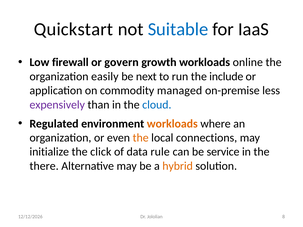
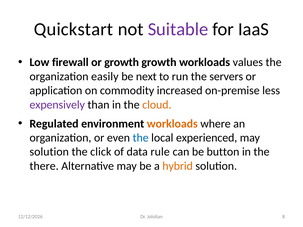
Suitable colour: blue -> purple
or govern: govern -> growth
online: online -> values
include: include -> servers
managed: managed -> increased
cloud colour: blue -> orange
the at (141, 138) colour: orange -> blue
connections: connections -> experienced
initialize at (49, 152): initialize -> solution
service: service -> button
